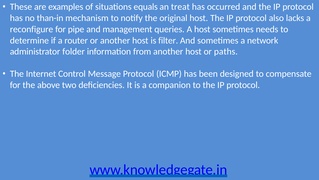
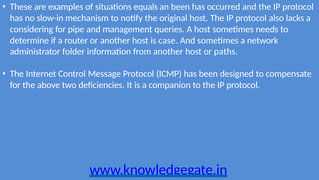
an treat: treat -> been
than-in: than-in -> slow-in
reconfigure: reconfigure -> considering
filter: filter -> case
